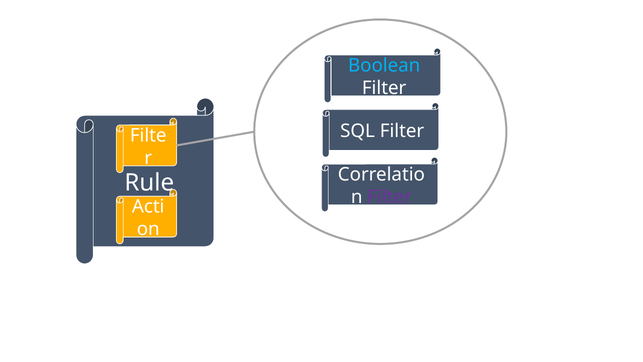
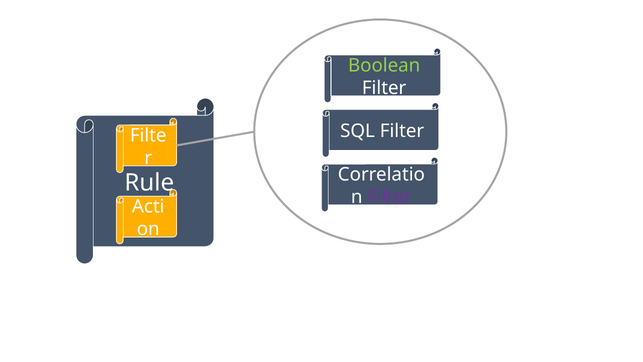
Boolean colour: light blue -> light green
